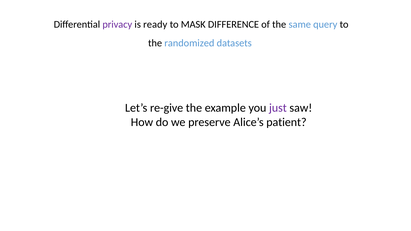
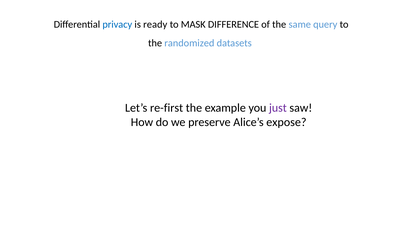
privacy colour: purple -> blue
re-give: re-give -> re-first
patient: patient -> expose
